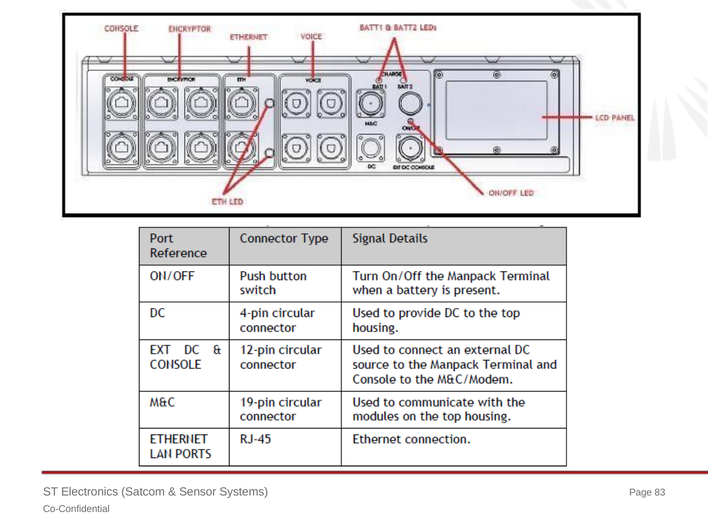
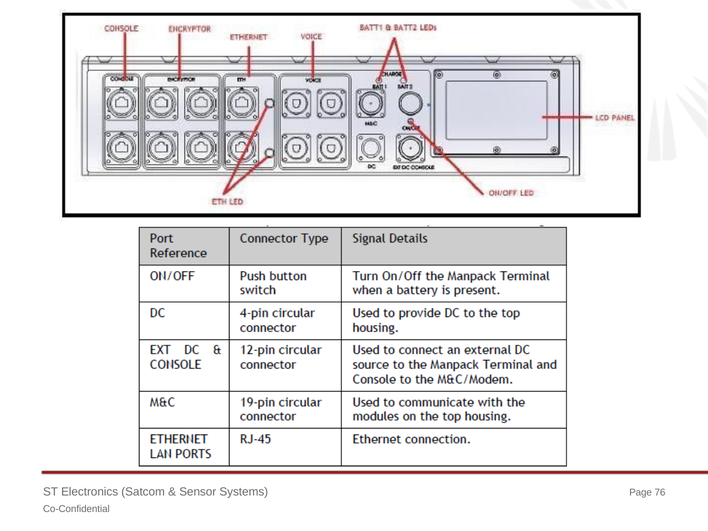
83: 83 -> 76
